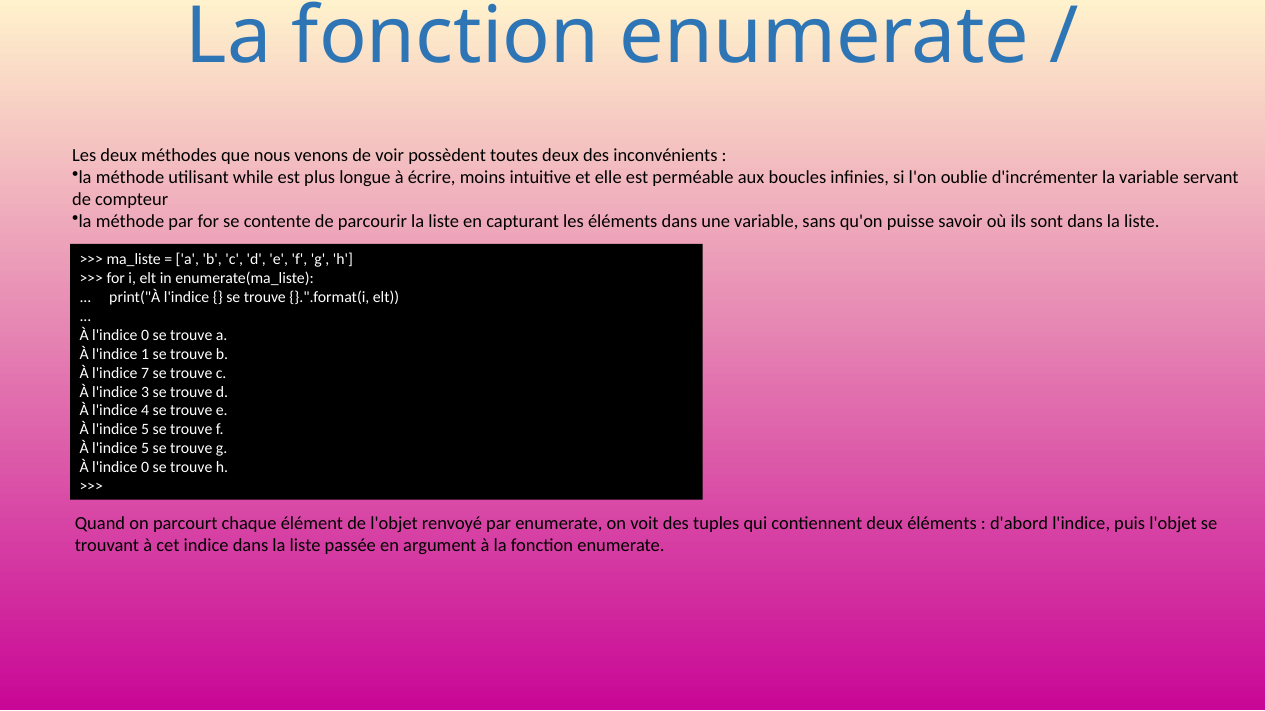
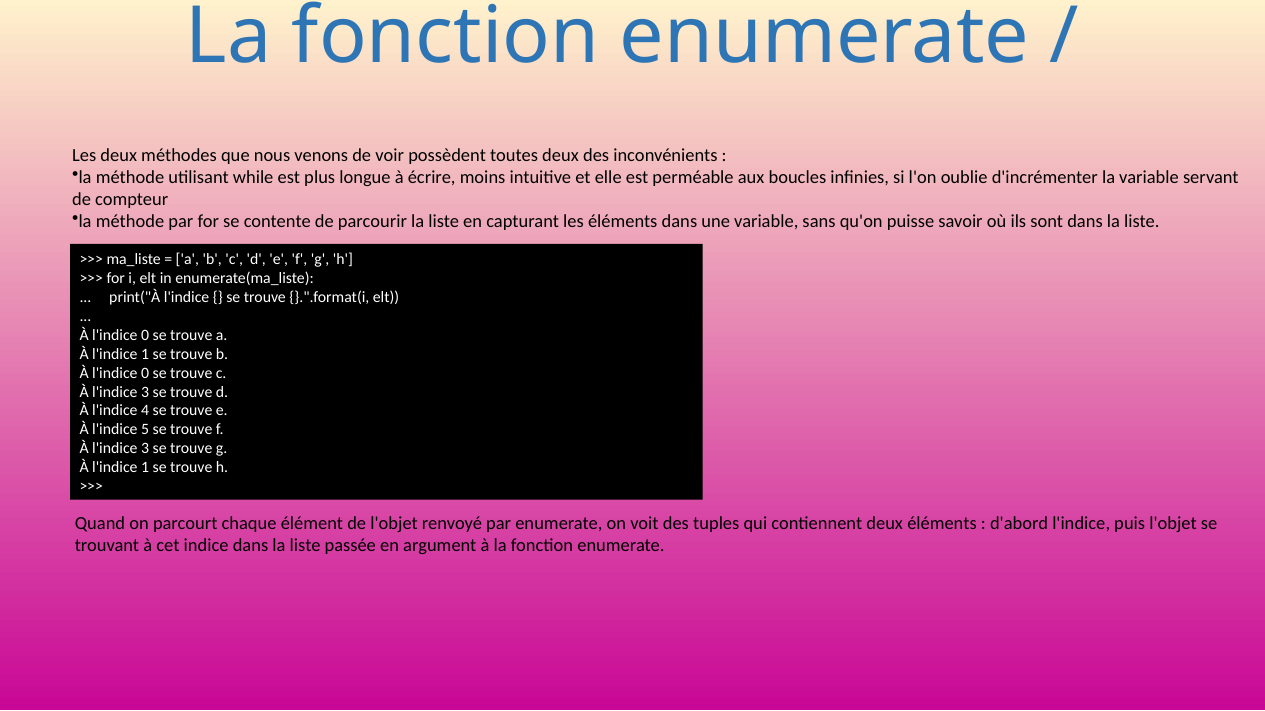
7 at (145, 373): 7 -> 0
5 at (145, 449): 5 -> 3
0 at (145, 468): 0 -> 1
